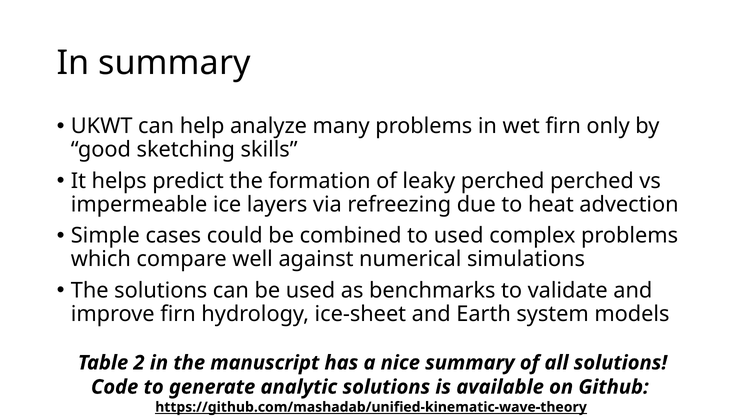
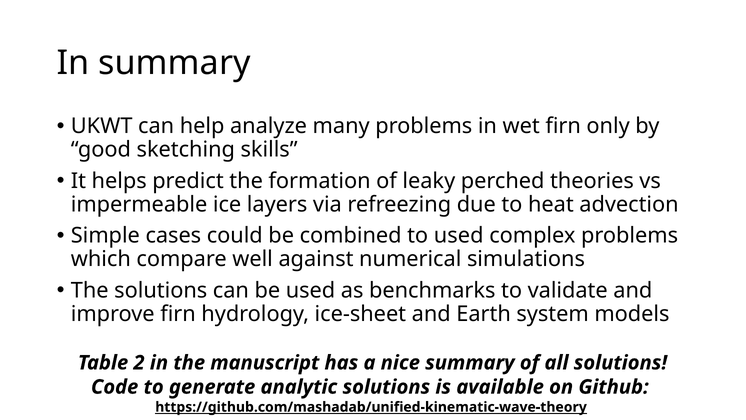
perched perched: perched -> theories
